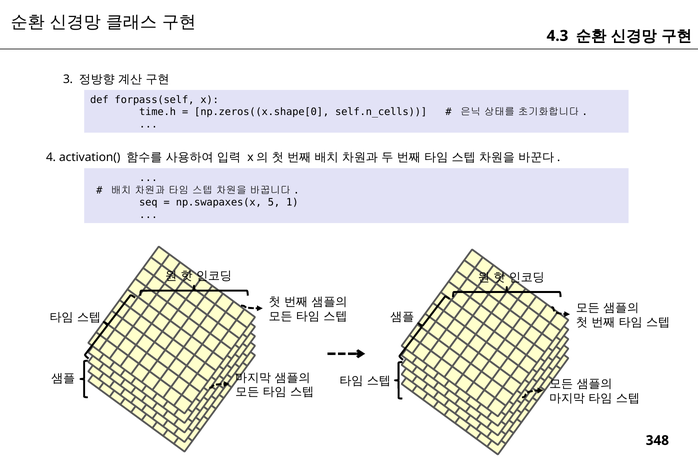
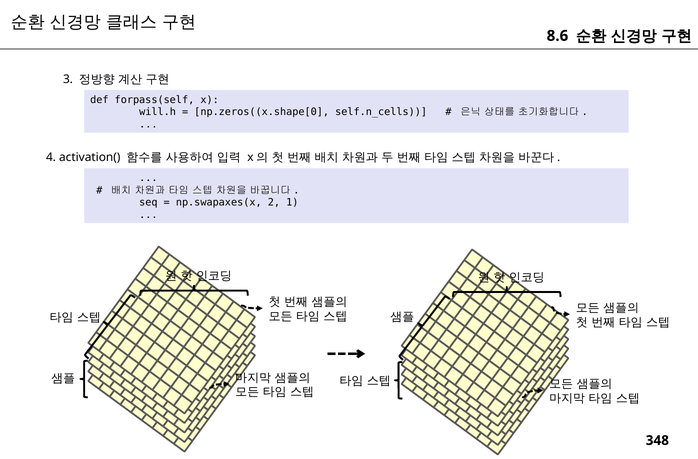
4.3: 4.3 -> 8.6
time.h: time.h -> will.h
5: 5 -> 2
